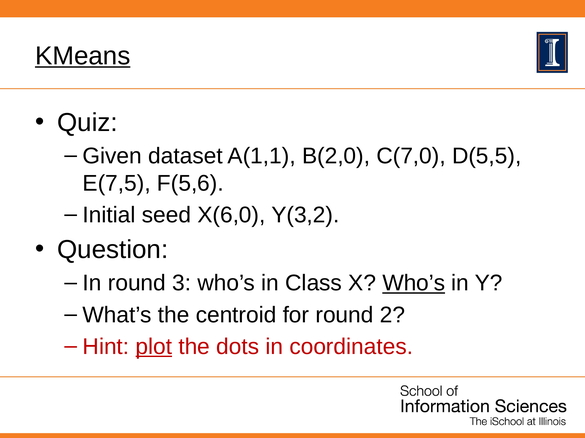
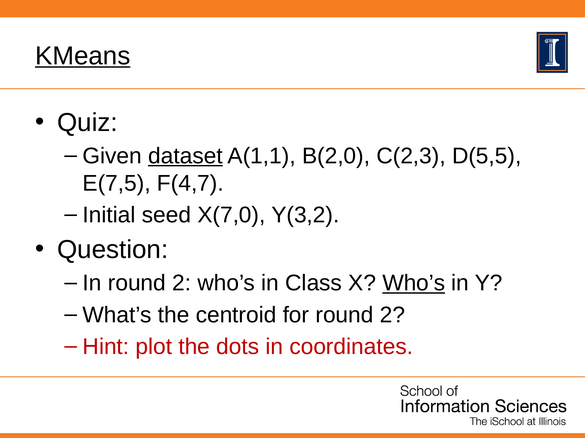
dataset underline: none -> present
C(7,0: C(7,0 -> C(2,3
F(5,6: F(5,6 -> F(4,7
X(6,0: X(6,0 -> X(7,0
In round 3: 3 -> 2
plot underline: present -> none
